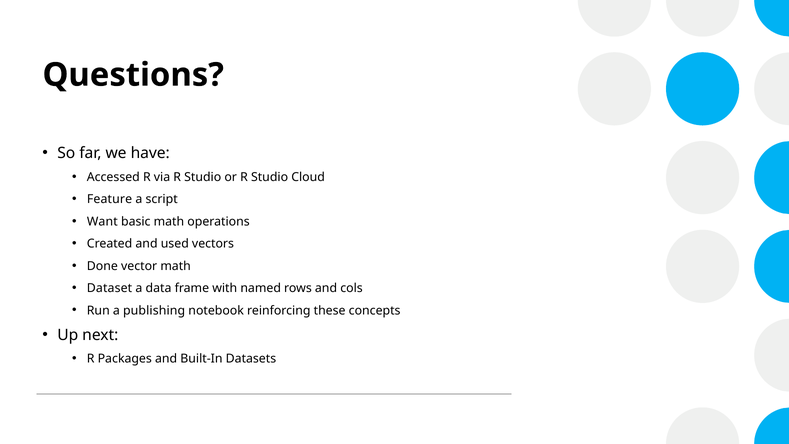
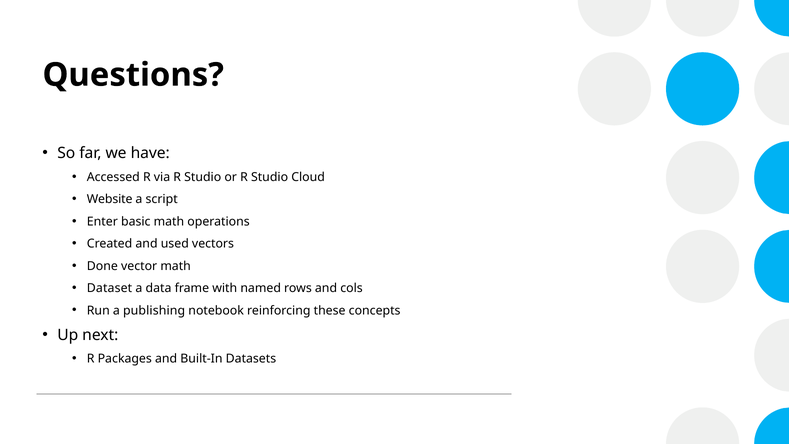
Feature: Feature -> Website
Want: Want -> Enter
